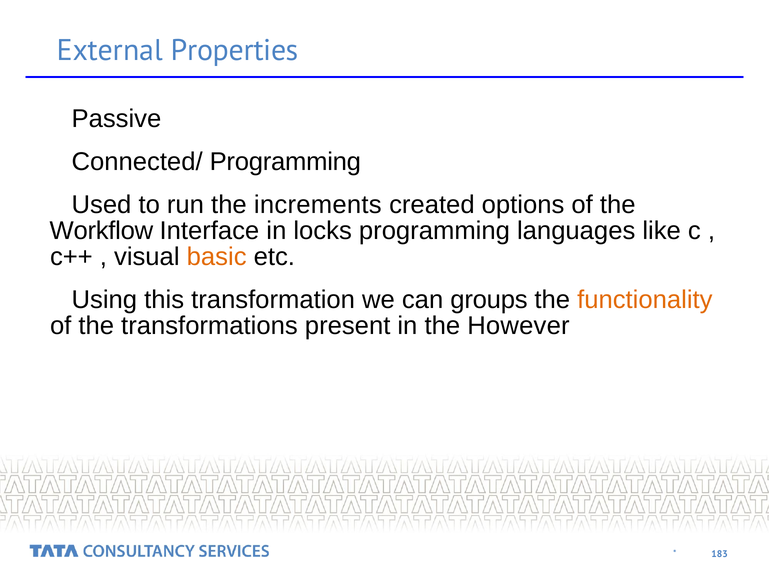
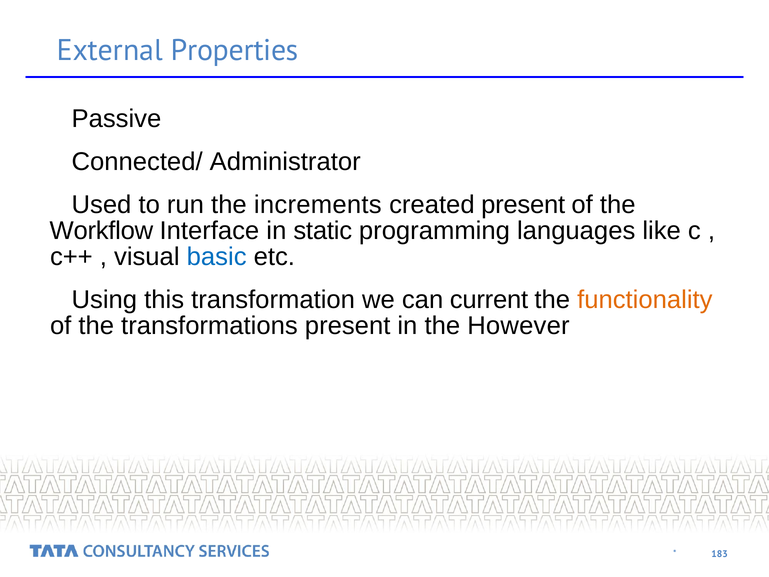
Programming at (285, 162): Programming -> Administrator
created options: options -> present
locks: locks -> static
basic colour: orange -> blue
groups: groups -> current
